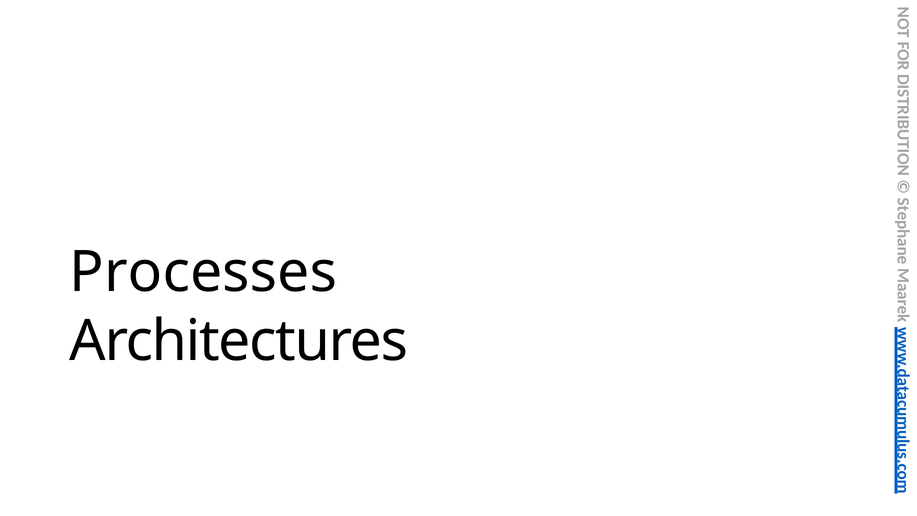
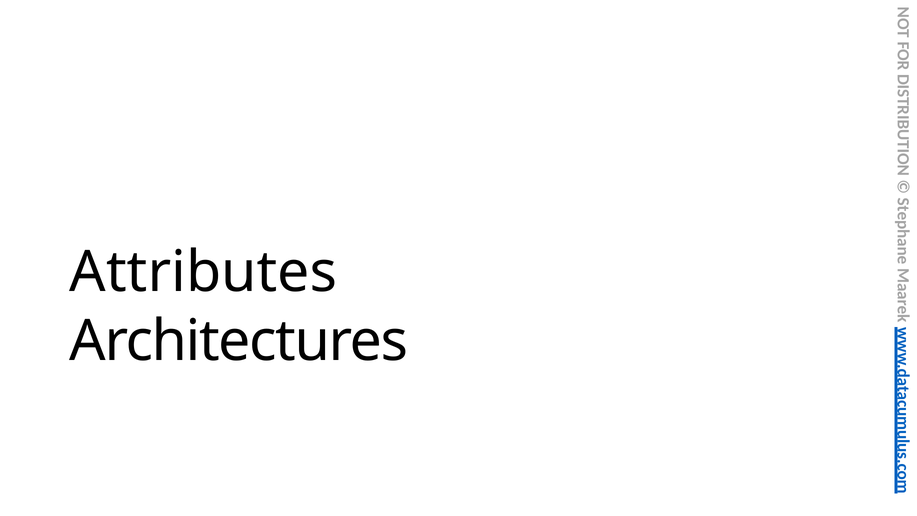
Processes: Processes -> Attributes
